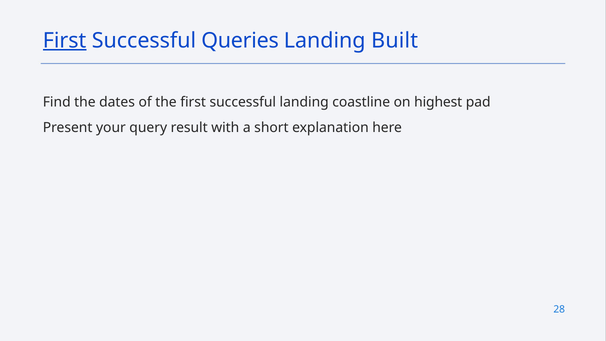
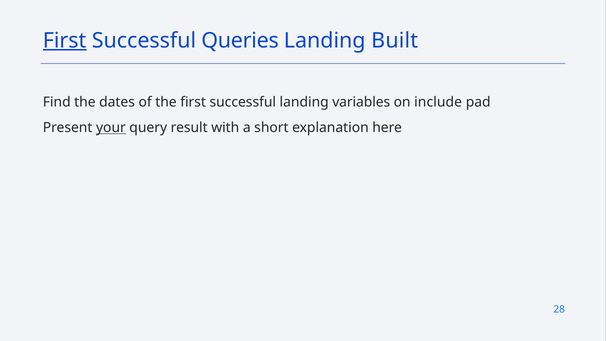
coastline: coastline -> variables
highest: highest -> include
your underline: none -> present
